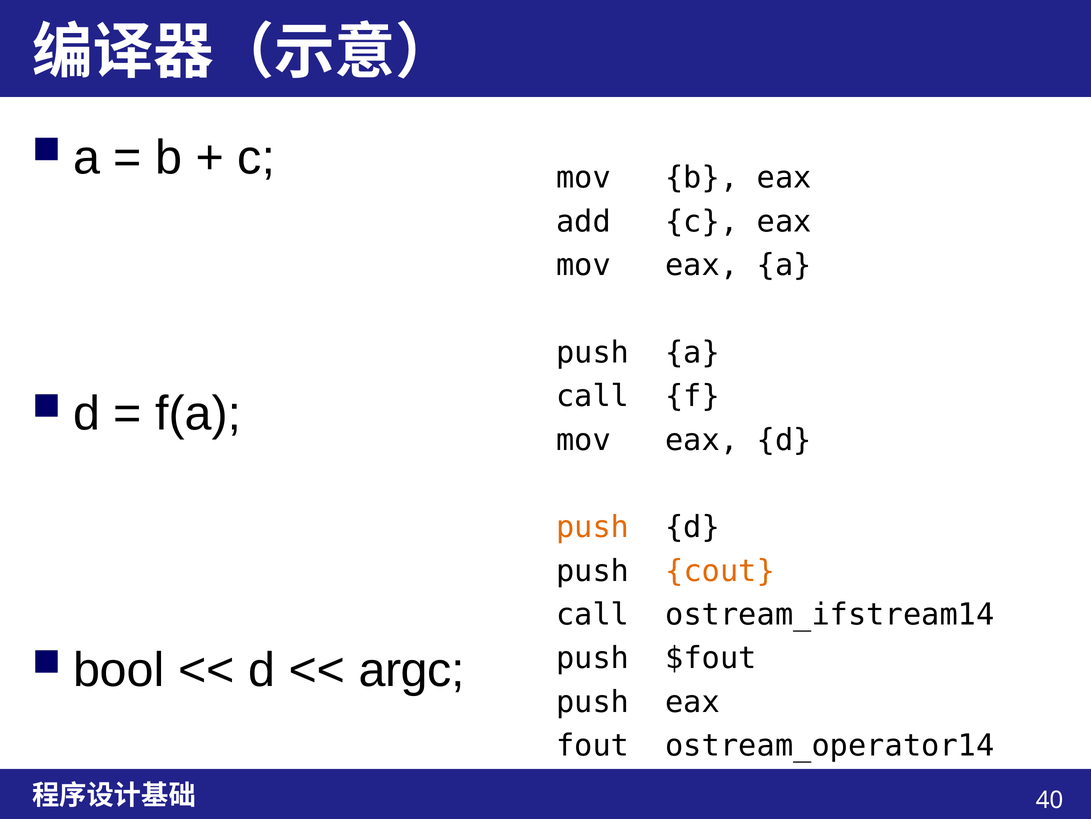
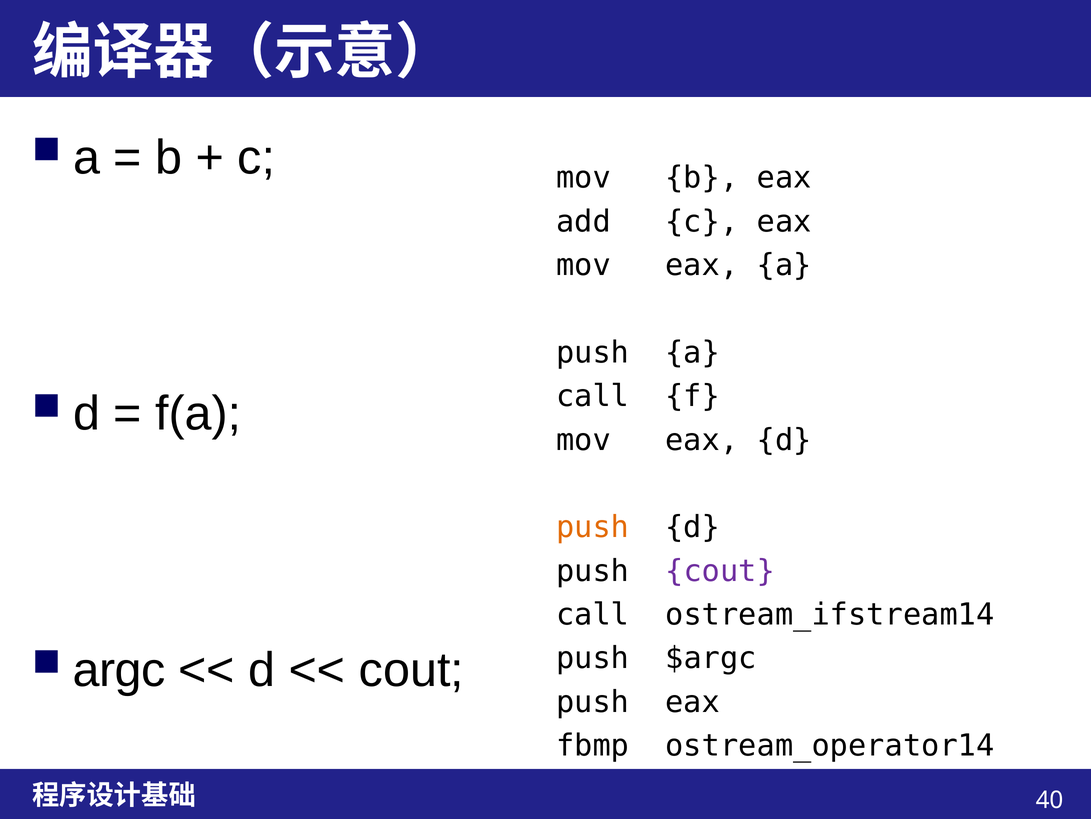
cout at (720, 571) colour: orange -> purple
$fout: $fout -> $argc
bool: bool -> argc
argc at (412, 669): argc -> cout
fout: fout -> fbmp
